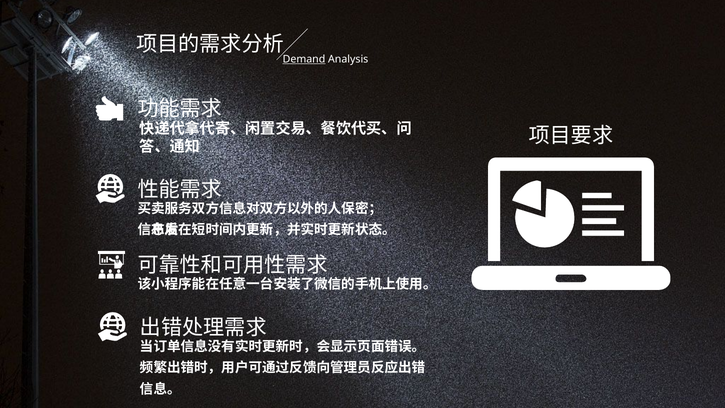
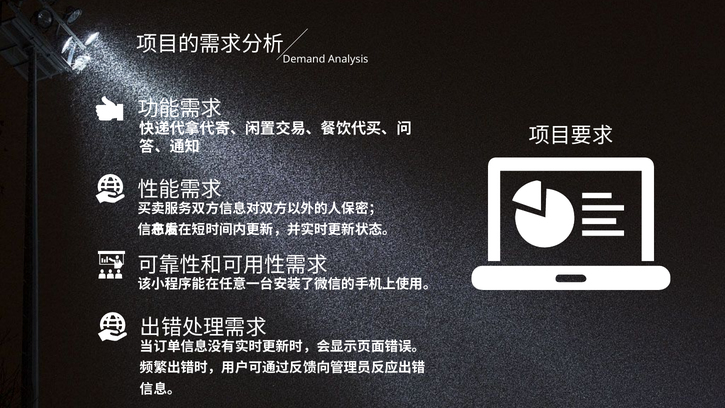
Demand underline: present -> none
